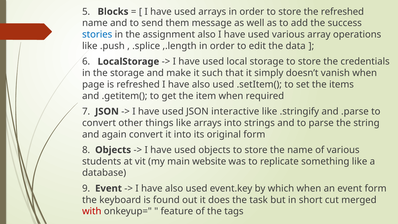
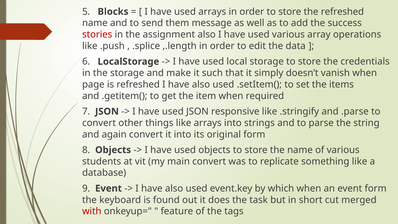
stories colour: blue -> red
interactive: interactive -> responsive
main website: website -> convert
